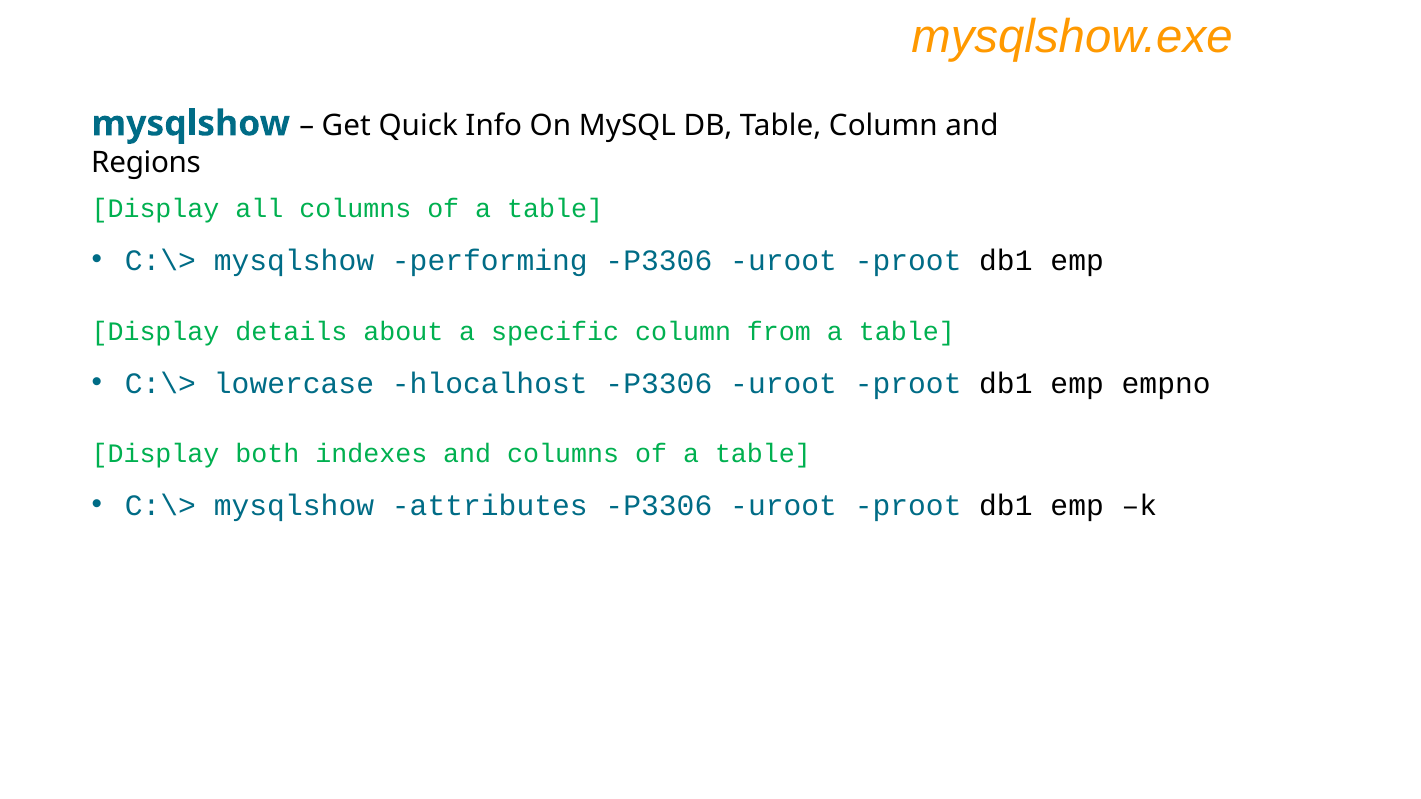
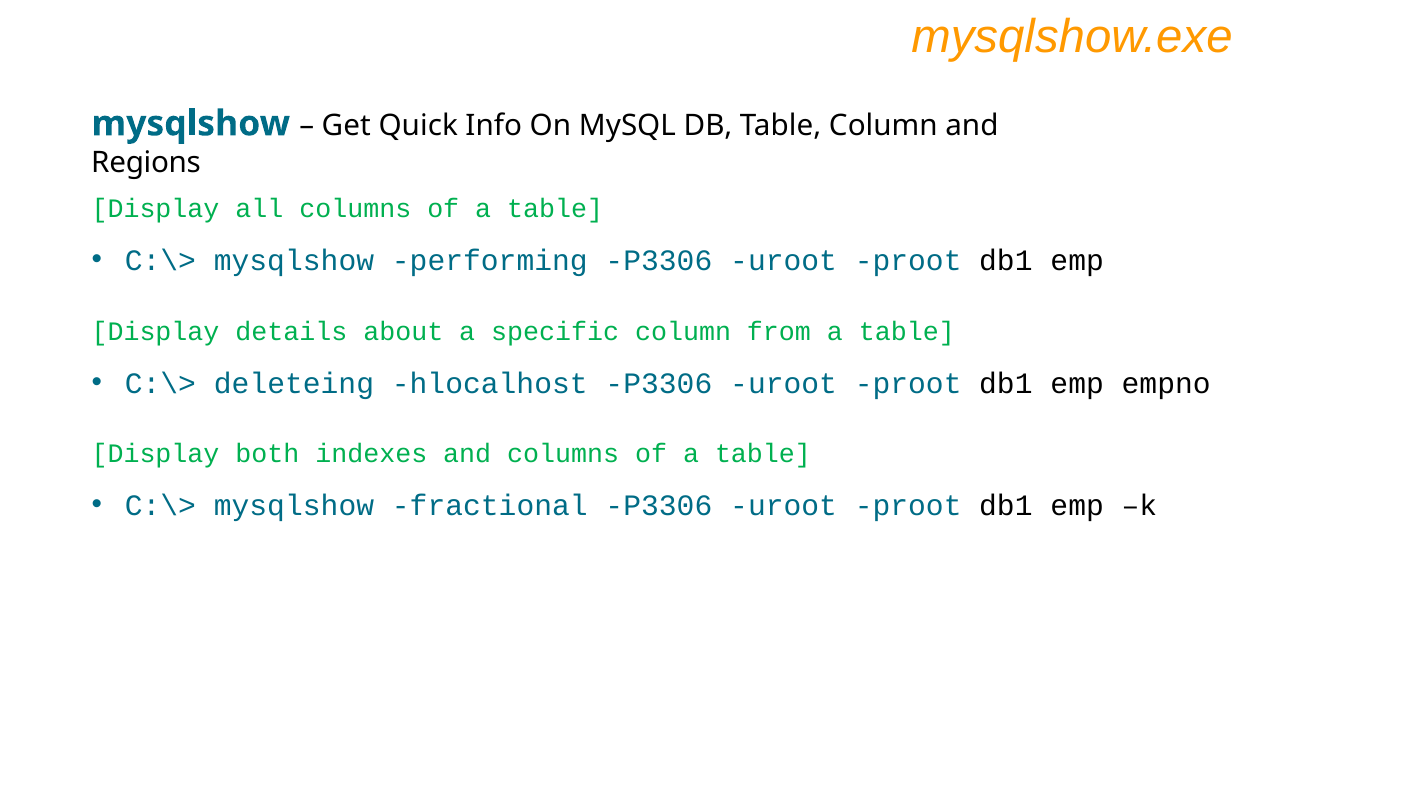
lowercase: lowercase -> deleteing
attributes: attributes -> fractional
